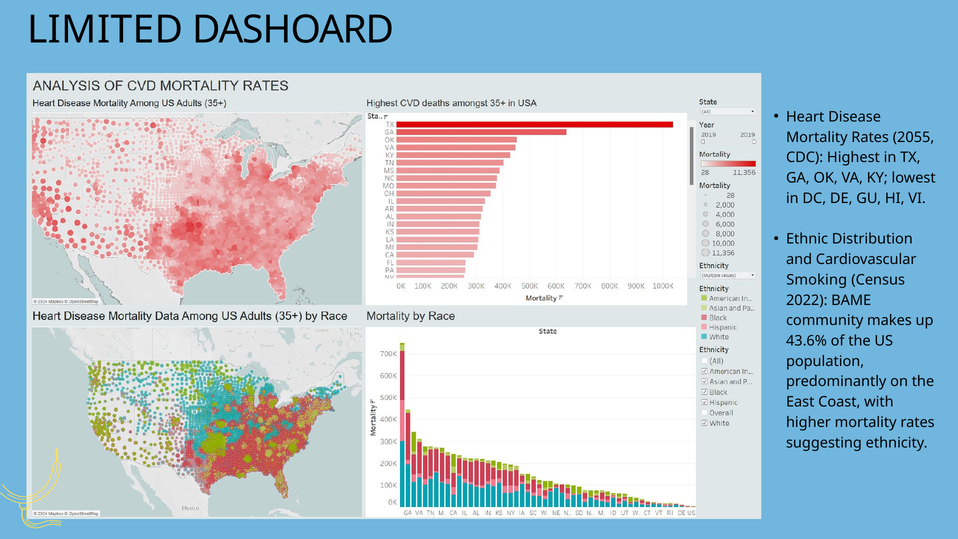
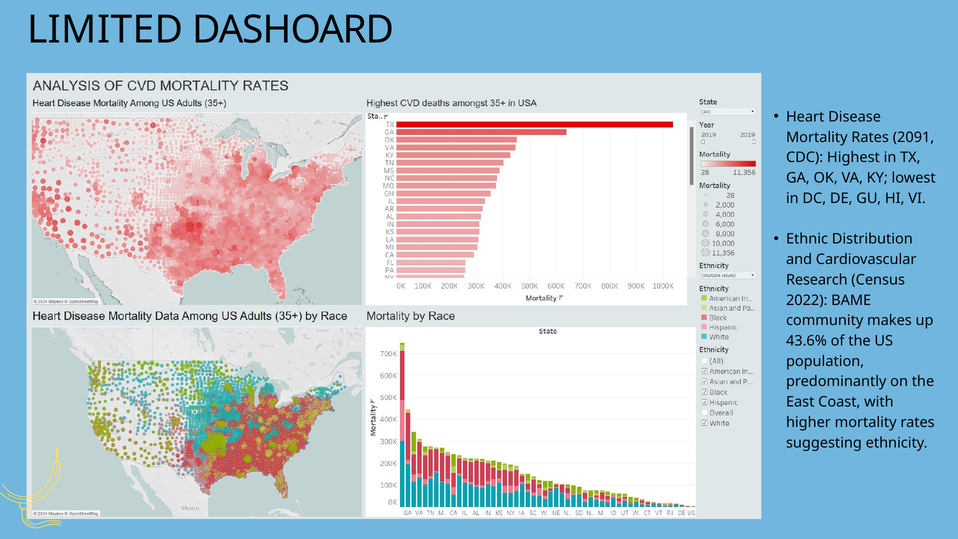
2055: 2055 -> 2091
Smoking: Smoking -> Research
